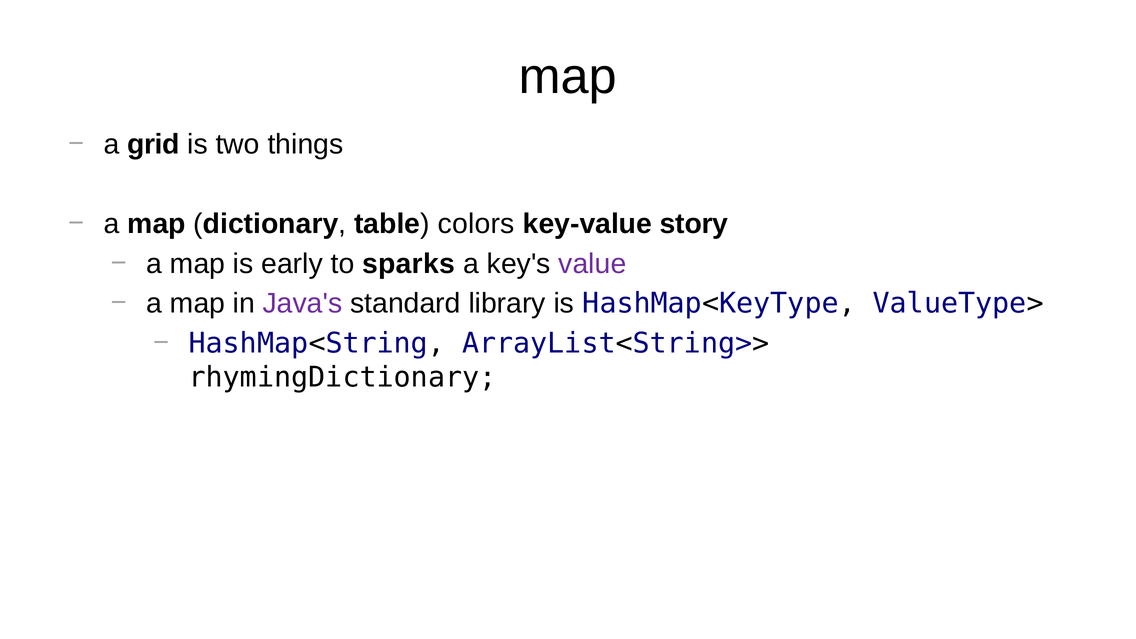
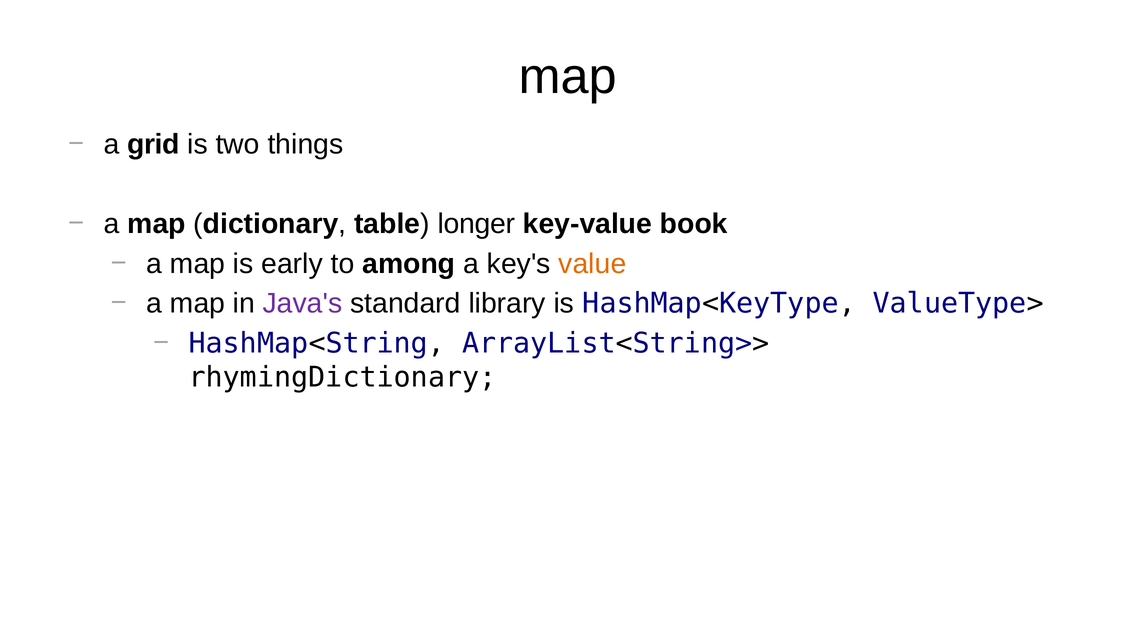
colors: colors -> longer
story: story -> book
sparks: sparks -> among
value colour: purple -> orange
